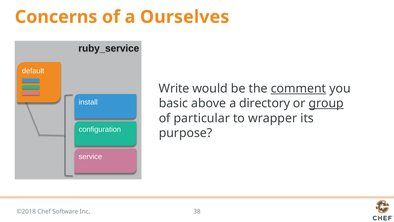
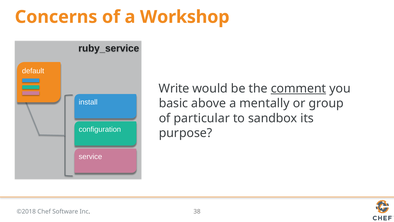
Ourselves: Ourselves -> Workshop
directory: directory -> mentally
group underline: present -> none
wrapper: wrapper -> sandbox
